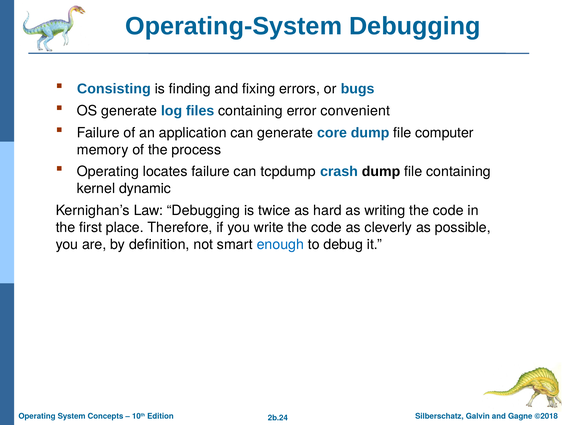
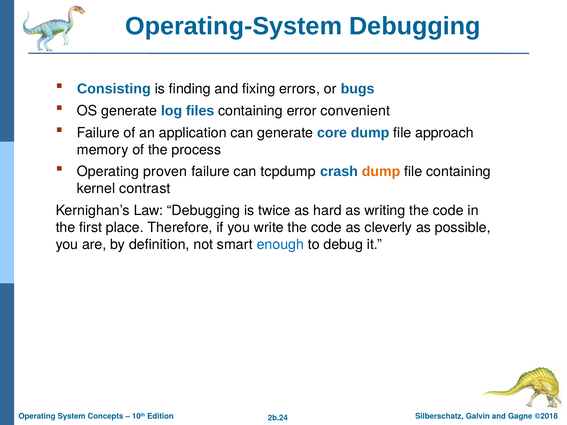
computer: computer -> approach
locates: locates -> proven
dump at (381, 172) colour: black -> orange
dynamic: dynamic -> contrast
